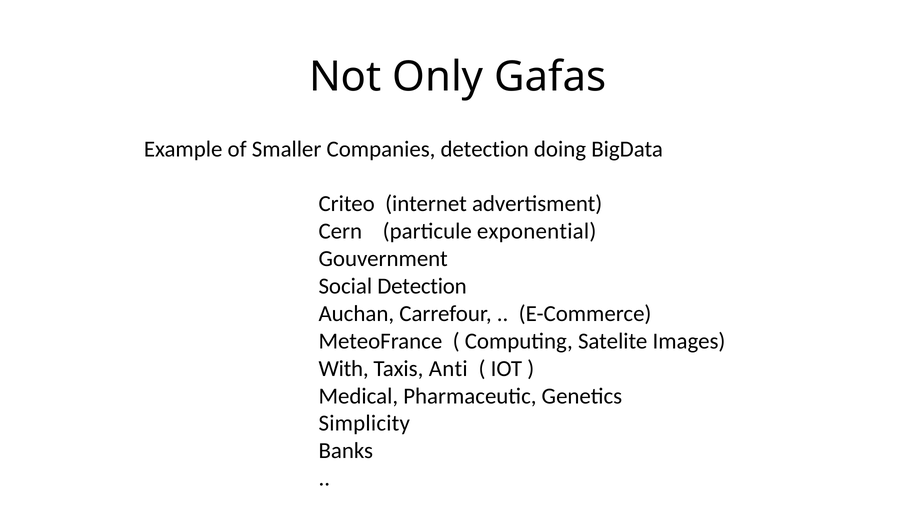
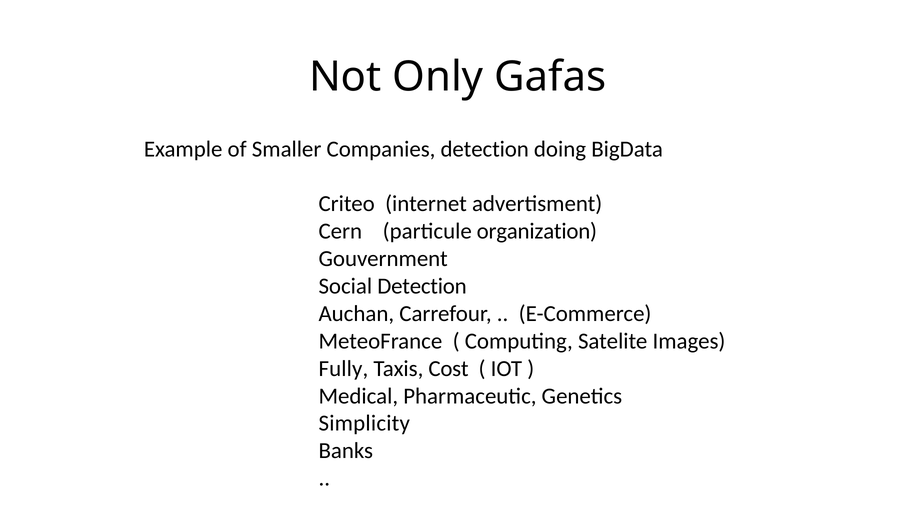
exponential: exponential -> organization
With: With -> Fully
Anti: Anti -> Cost
